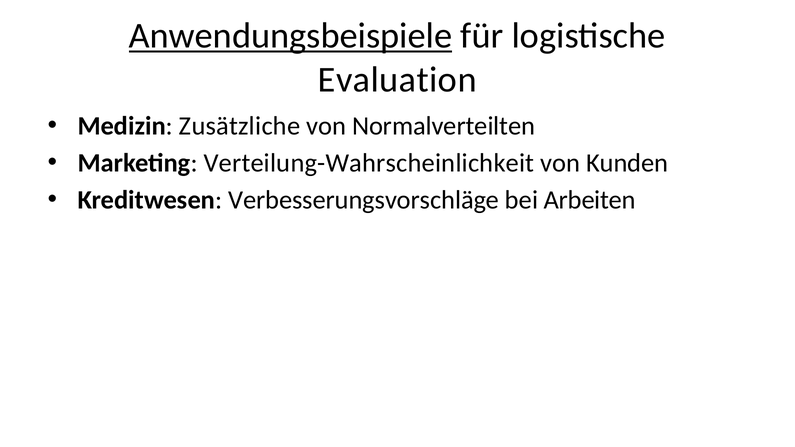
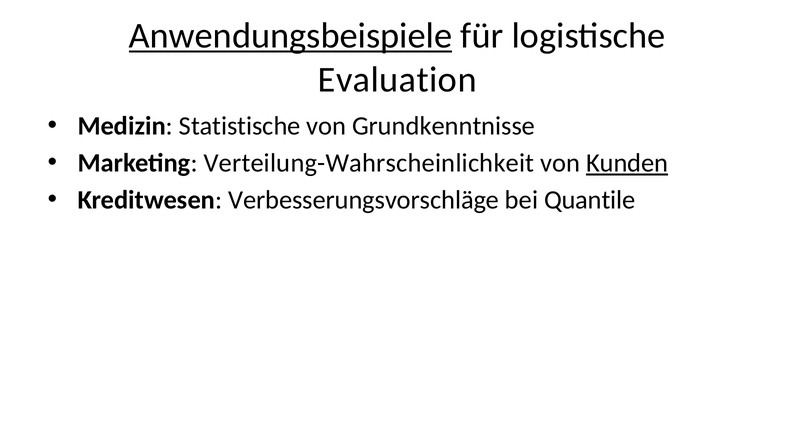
Zusätzliche: Zusätzliche -> Statistische
Normalverteilten: Normalverteilten -> Grundkenntnisse
Kunden underline: none -> present
Arbeiten: Arbeiten -> Quantile
